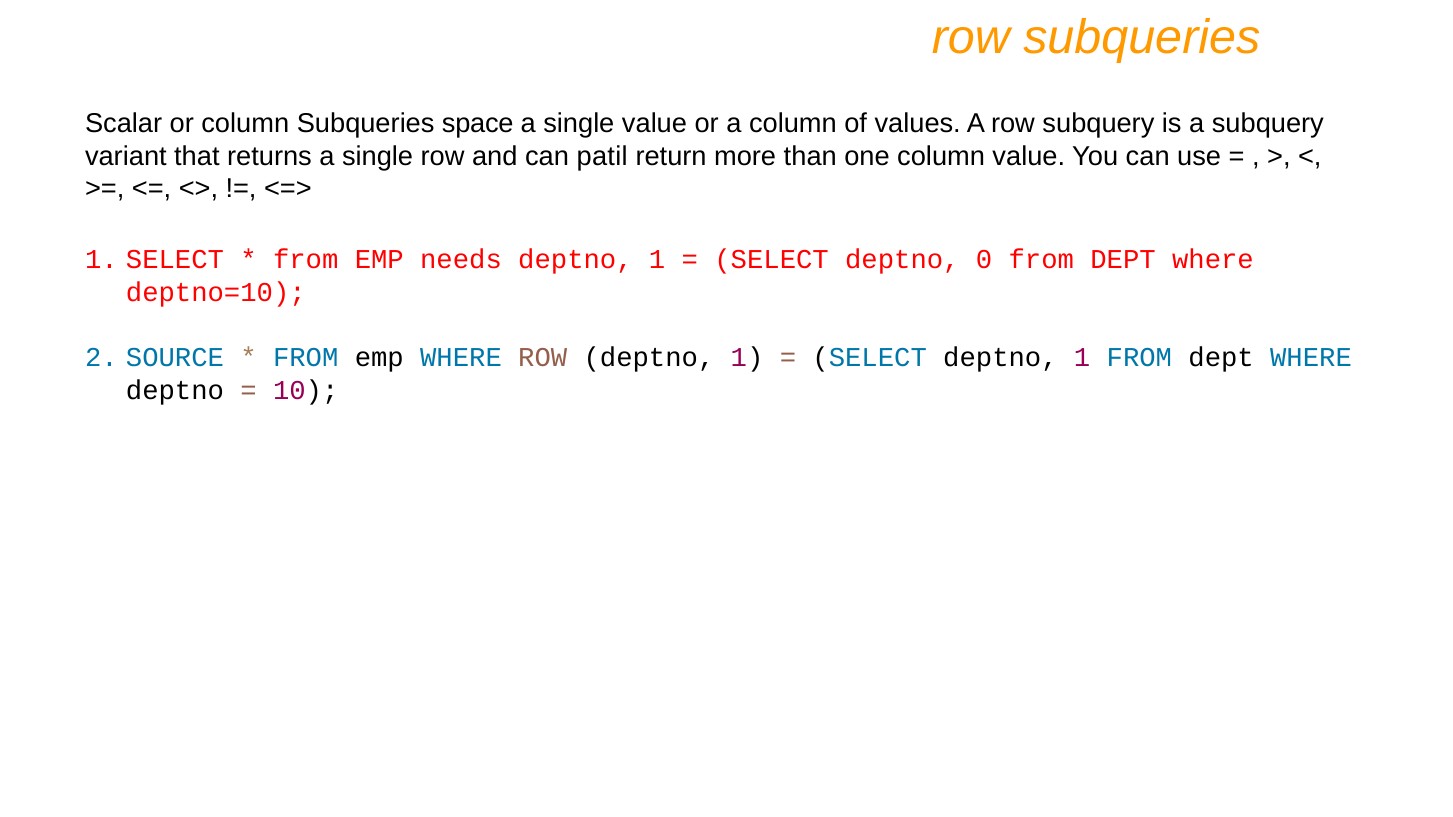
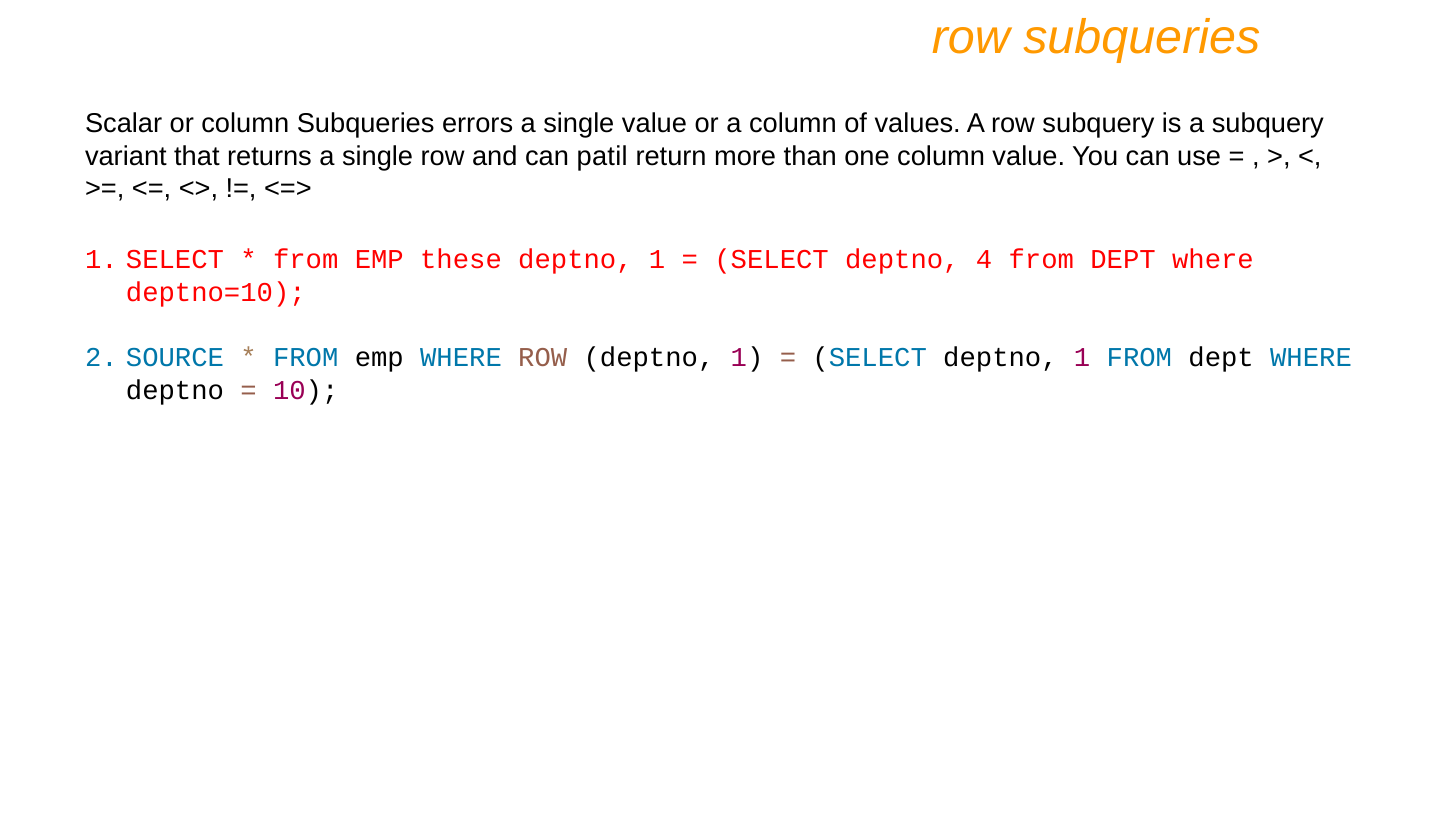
space: space -> errors
needs: needs -> these
0: 0 -> 4
